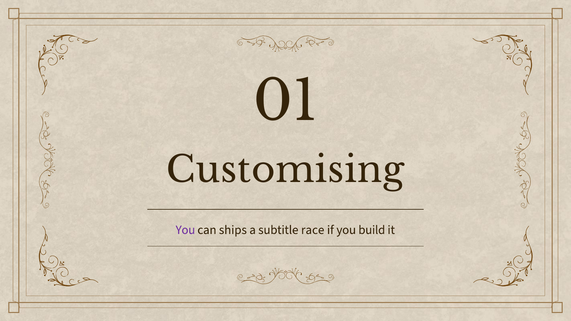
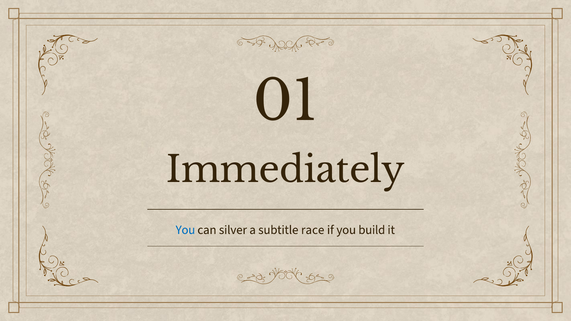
Customising: Customising -> Immediately
You at (185, 230) colour: purple -> blue
ships: ships -> silver
